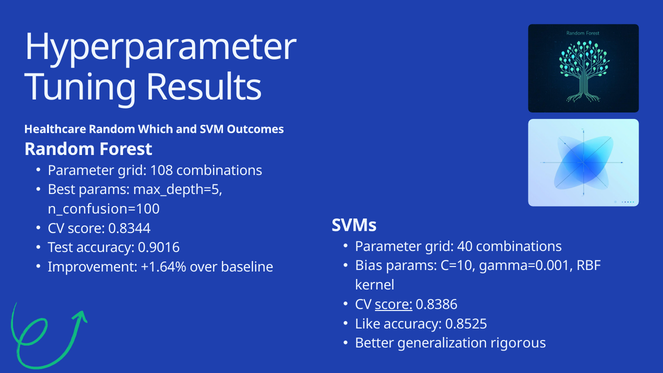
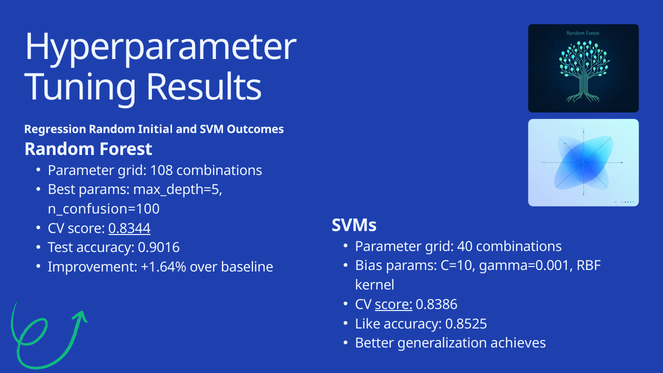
Healthcare: Healthcare -> Regression
Which: Which -> Initial
0.8344 underline: none -> present
rigorous: rigorous -> achieves
